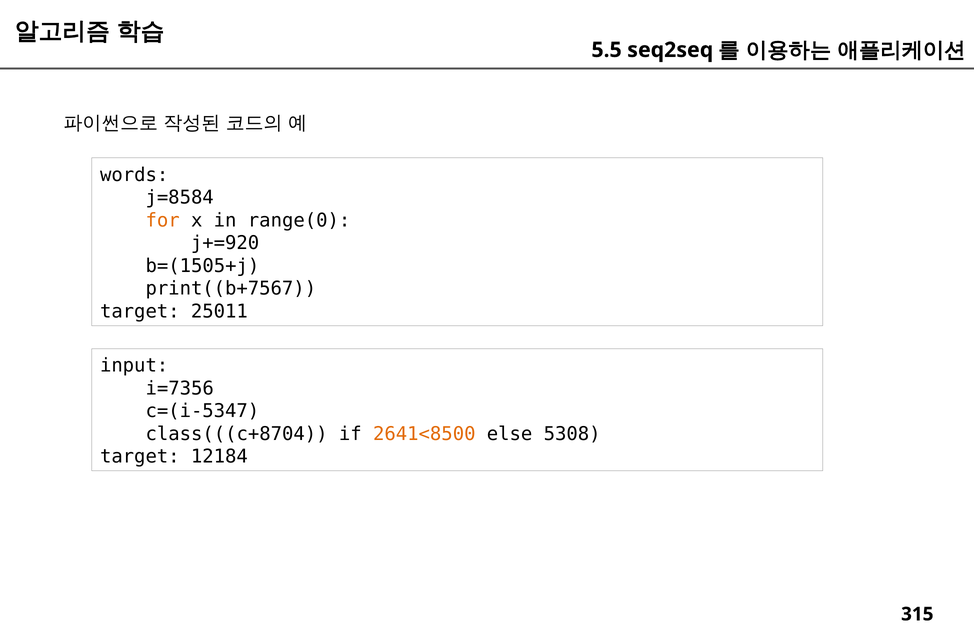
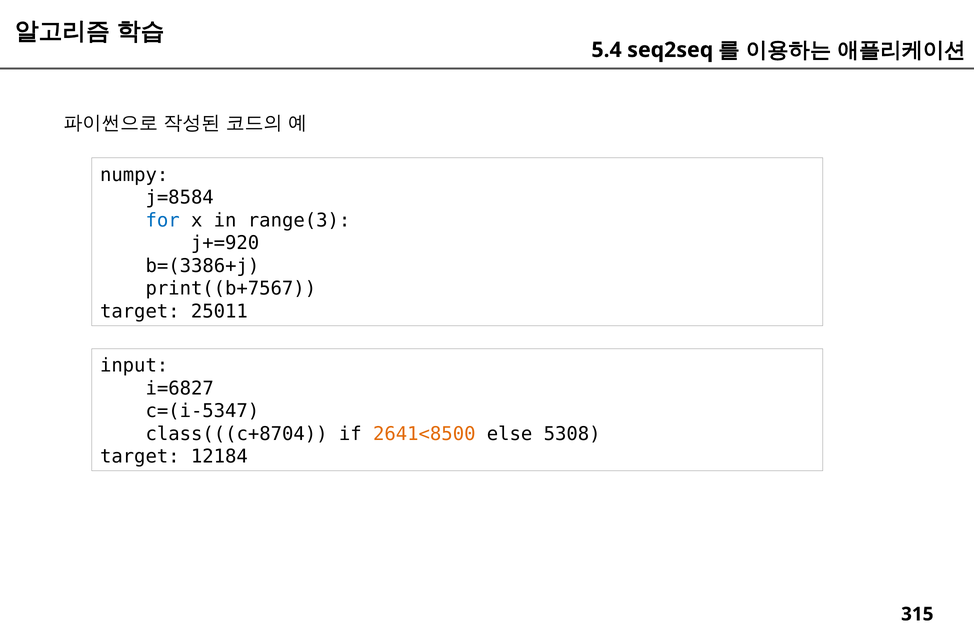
5.5: 5.5 -> 5.4
words: words -> numpy
for colour: orange -> blue
range(0: range(0 -> range(3
b=(1505+j: b=(1505+j -> b=(3386+j
i=7356: i=7356 -> i=6827
